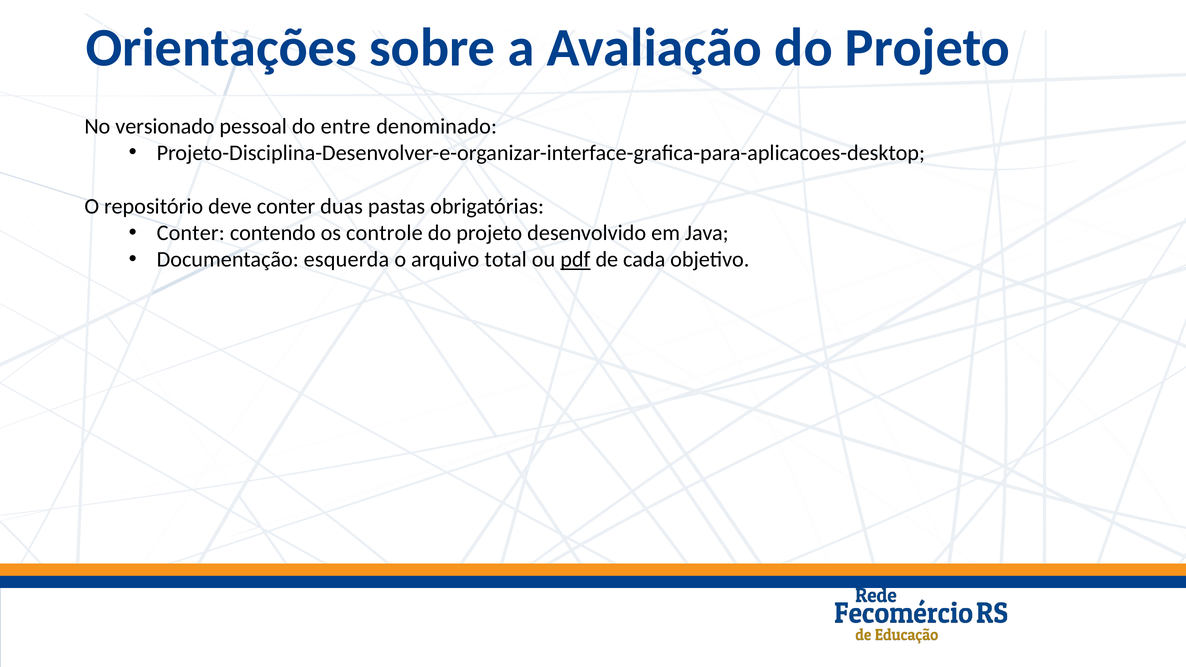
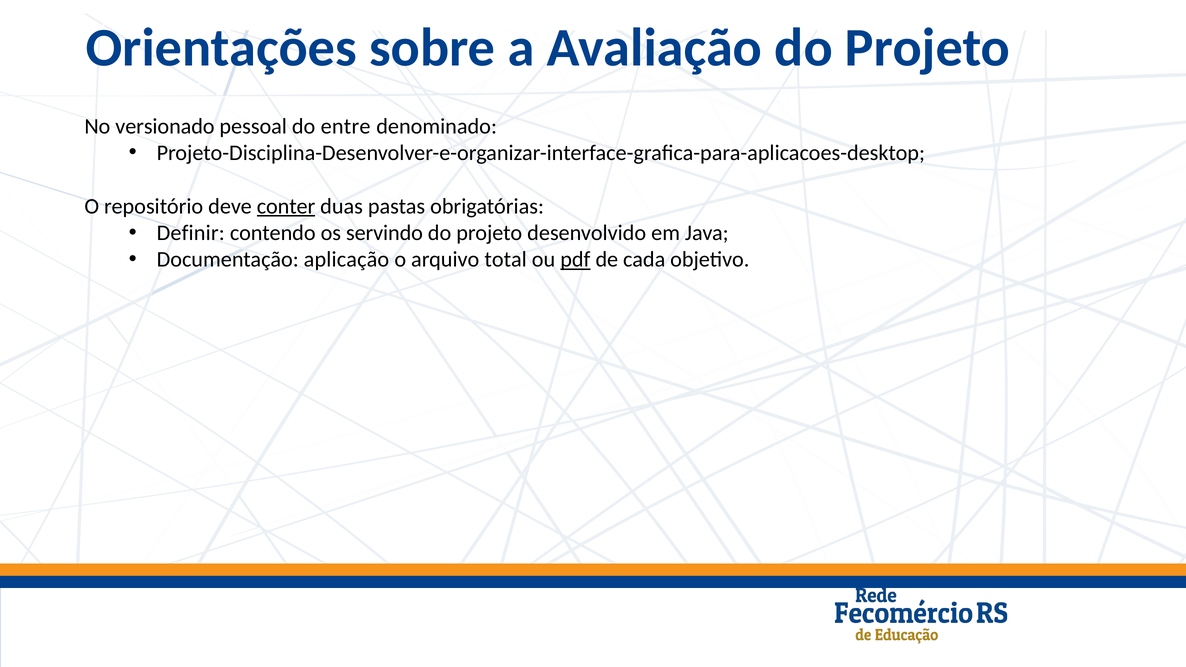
conter at (286, 206) underline: none -> present
Conter at (191, 233): Conter -> Definir
controle: controle -> servindo
esquerda: esquerda -> aplicação
